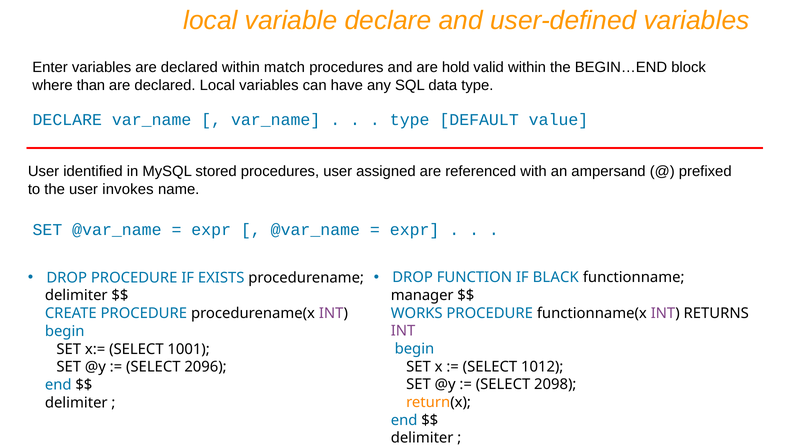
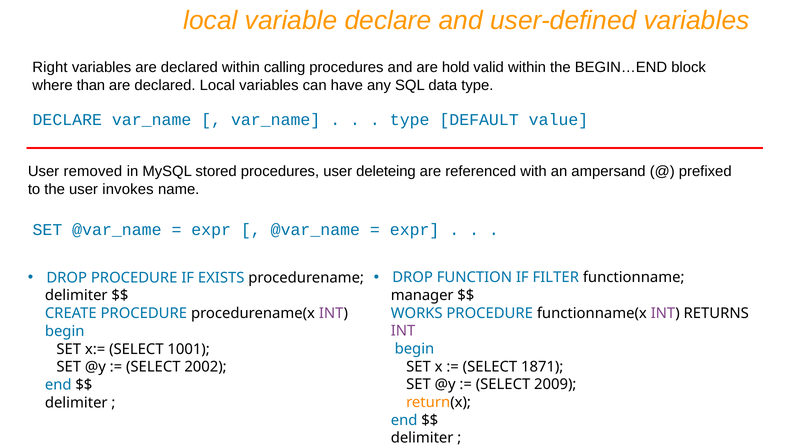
Enter: Enter -> Right
match: match -> calling
identified: identified -> removed
assigned: assigned -> deleteing
BLACK: BLACK -> FILTER
1012: 1012 -> 1871
2096: 2096 -> 2002
2098: 2098 -> 2009
